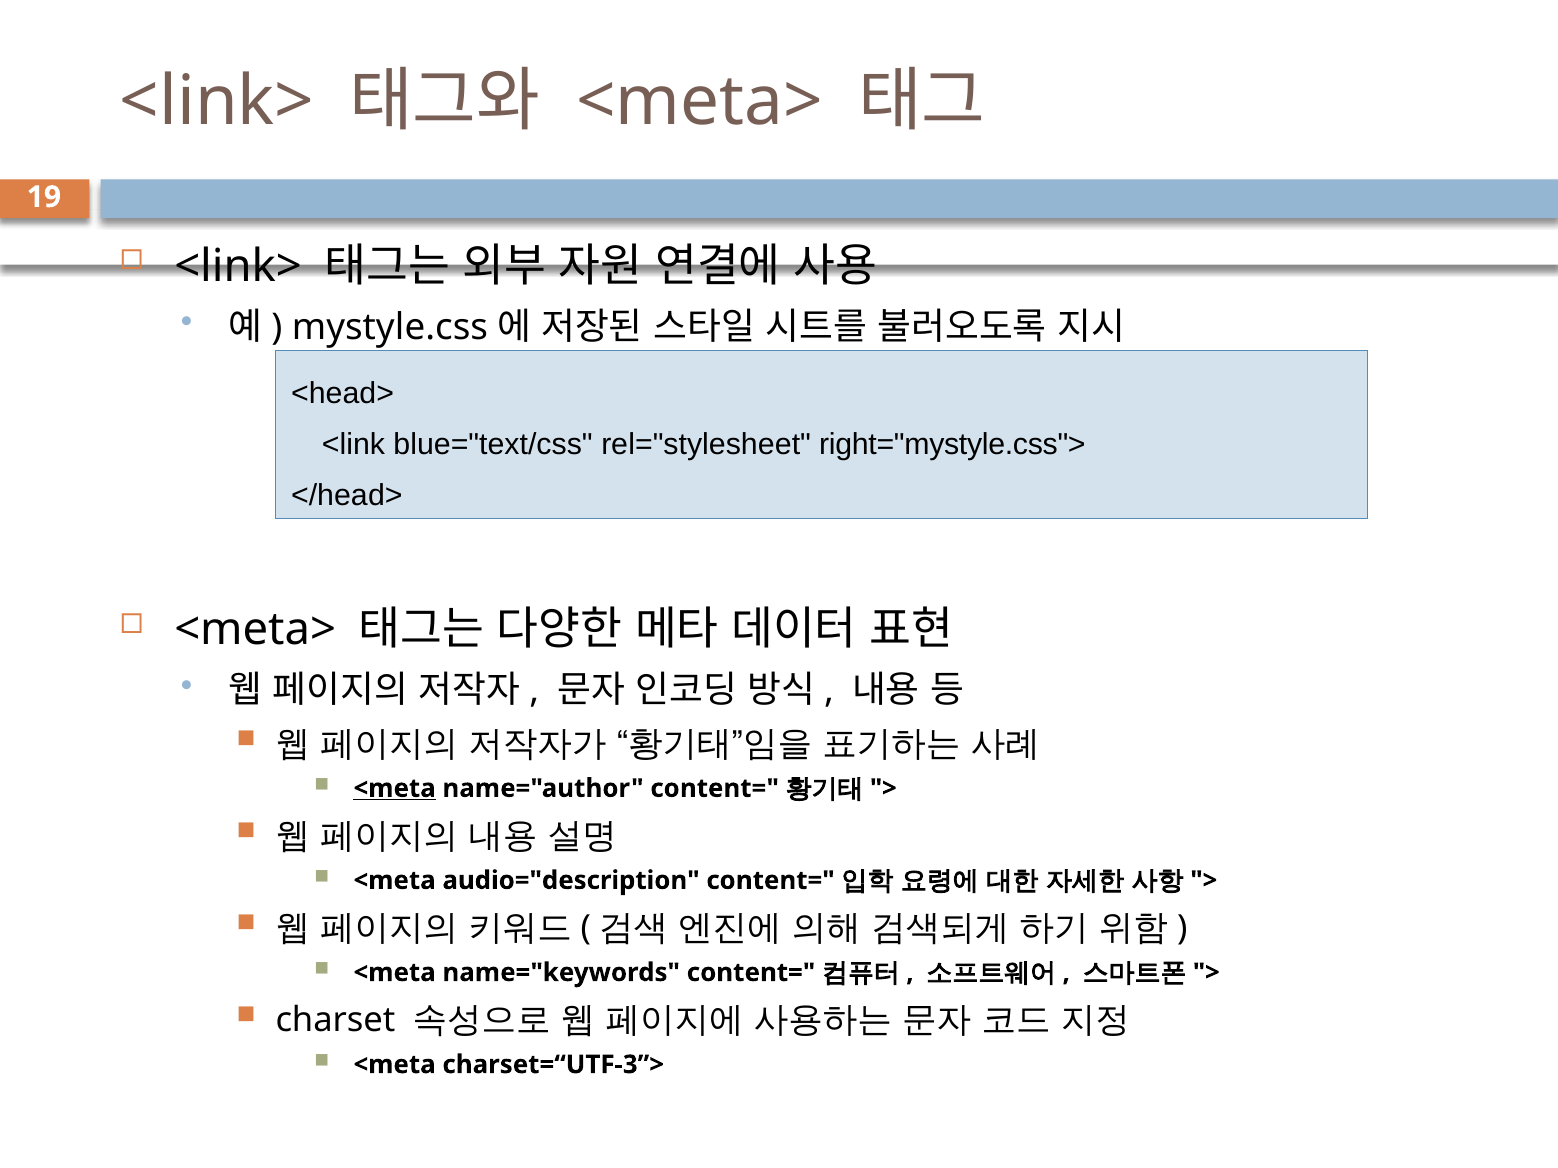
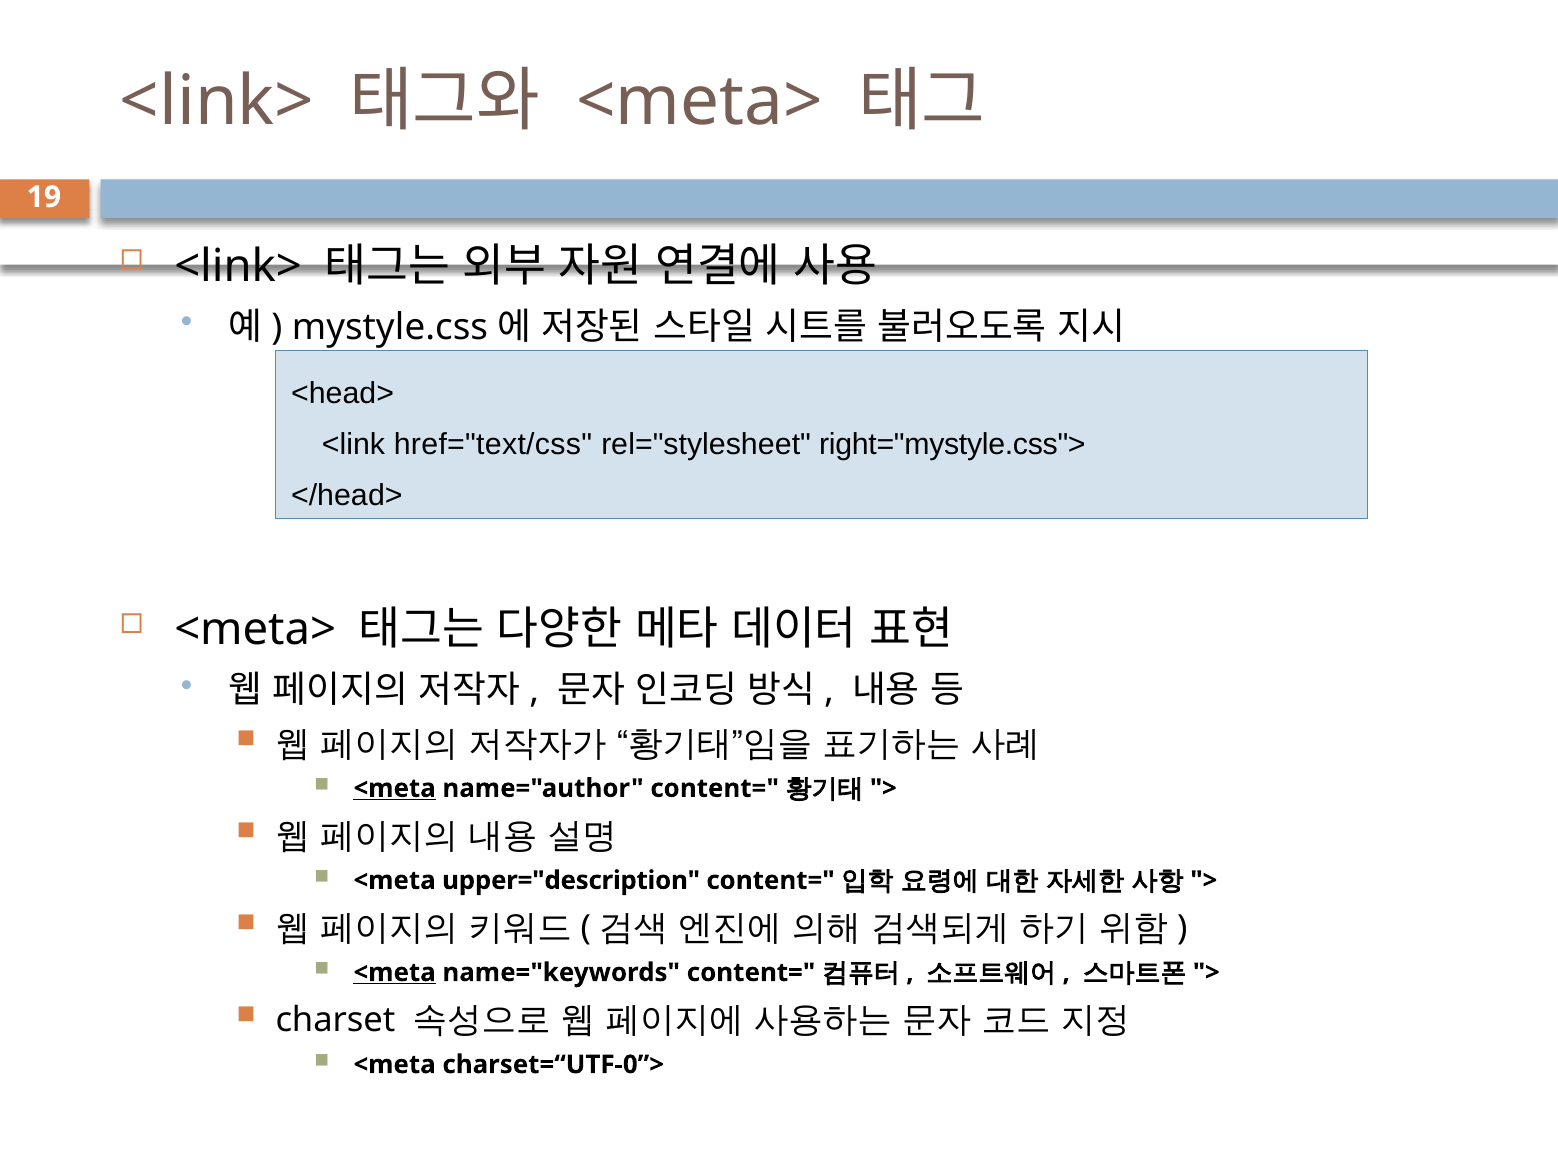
blue="text/css: blue="text/css -> href="text/css
audio="description: audio="description -> upper="description
<meta at (395, 973) underline: none -> present
charset=“UTF-3”>: charset=“UTF-3”> -> charset=“UTF-0”>
